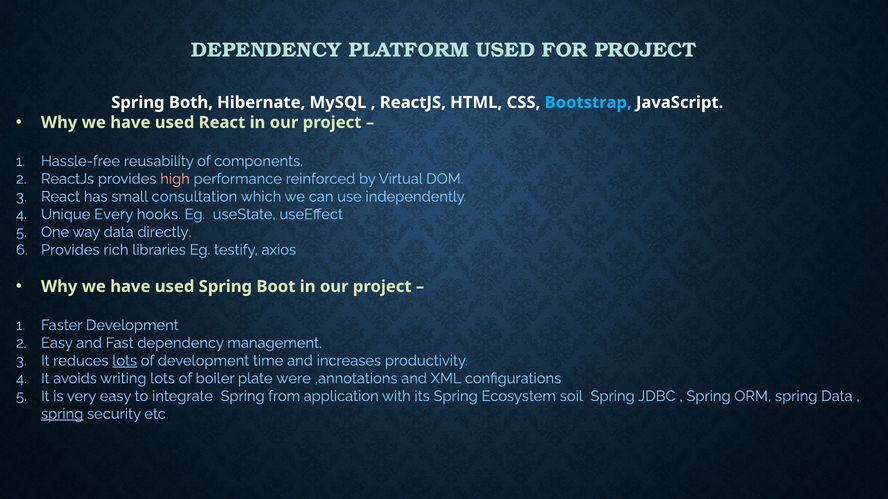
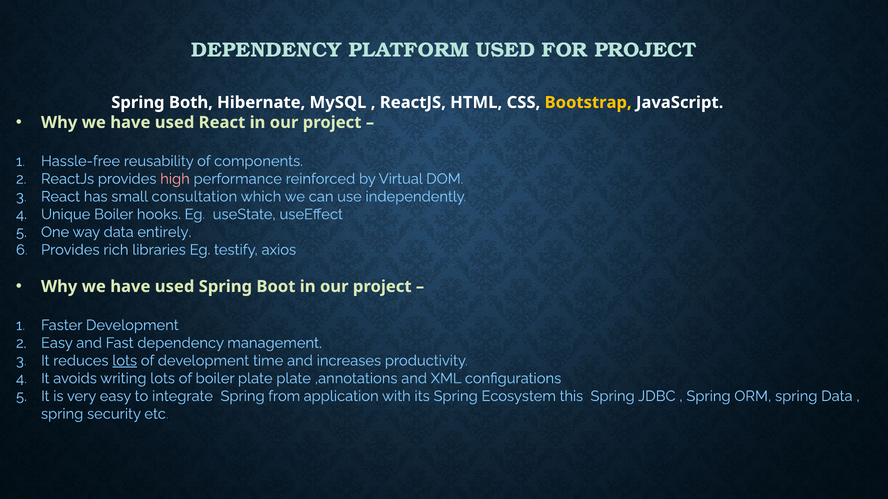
Bootstrap colour: light blue -> yellow
Unique Every: Every -> Boiler
directly: directly -> entirely
plate were: were -> plate
soil: soil -> this
spring at (62, 414) underline: present -> none
